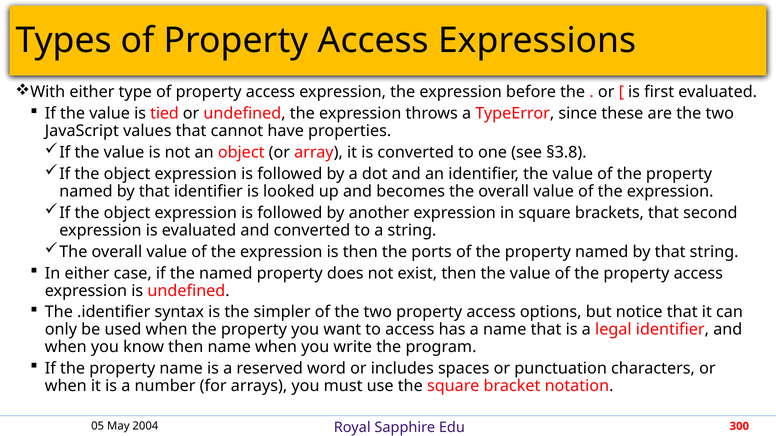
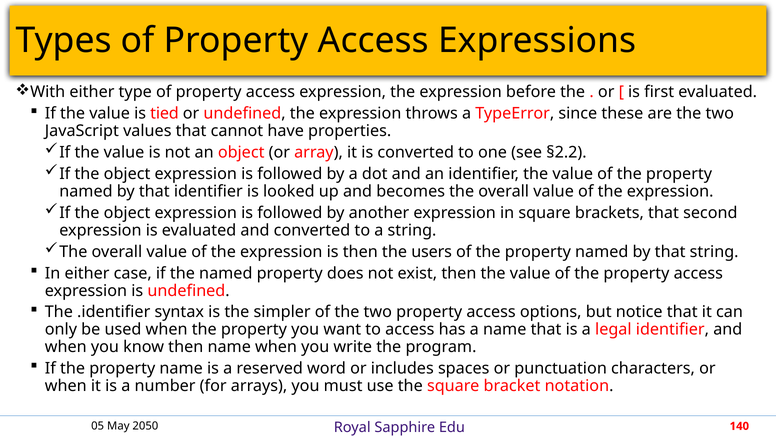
§3.8: §3.8 -> §2.2
ports: ports -> users
2004: 2004 -> 2050
300: 300 -> 140
